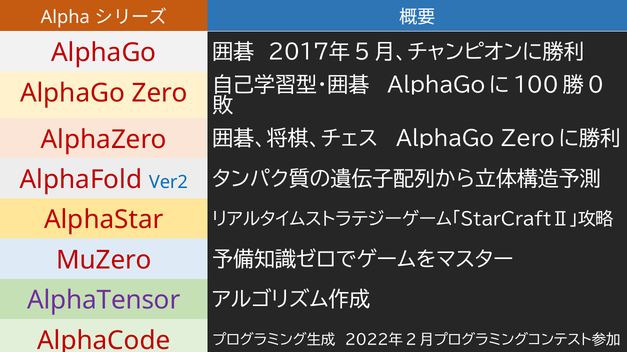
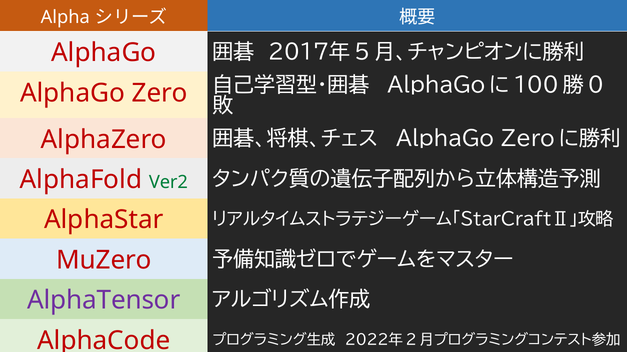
Ver2 colour: blue -> green
